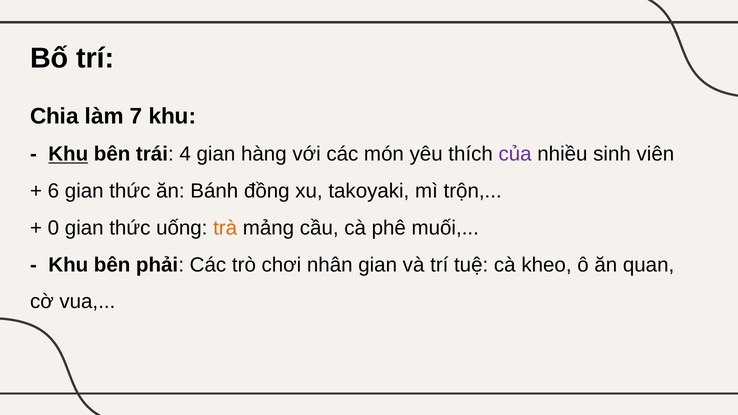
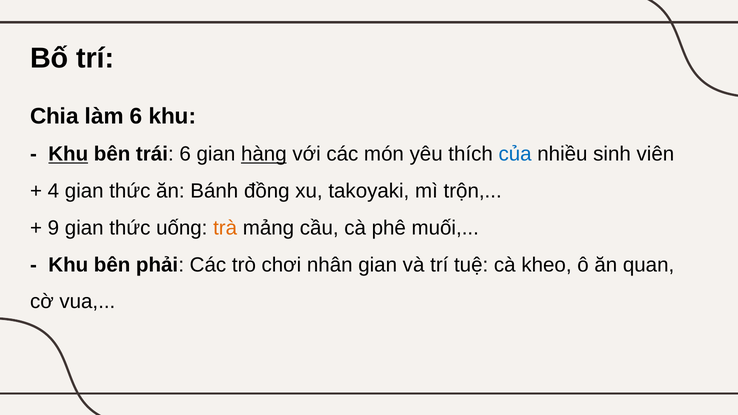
làm 7: 7 -> 6
trái 4: 4 -> 6
hàng underline: none -> present
của colour: purple -> blue
6: 6 -> 4
0: 0 -> 9
